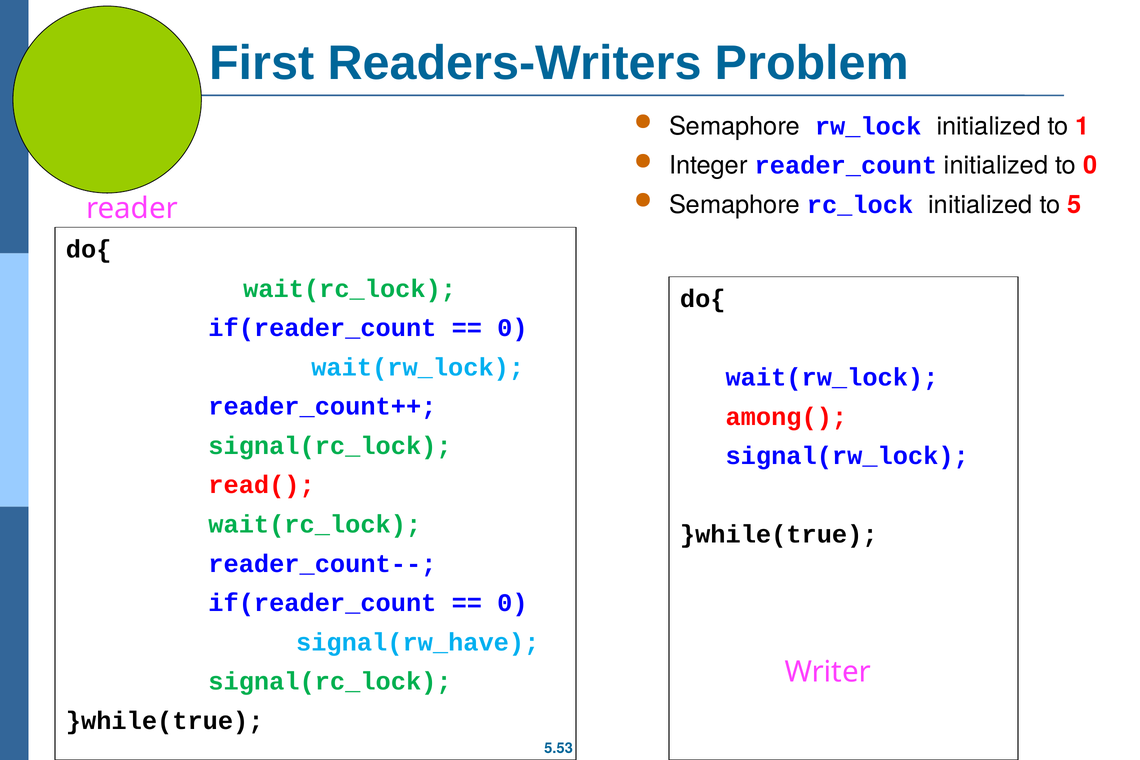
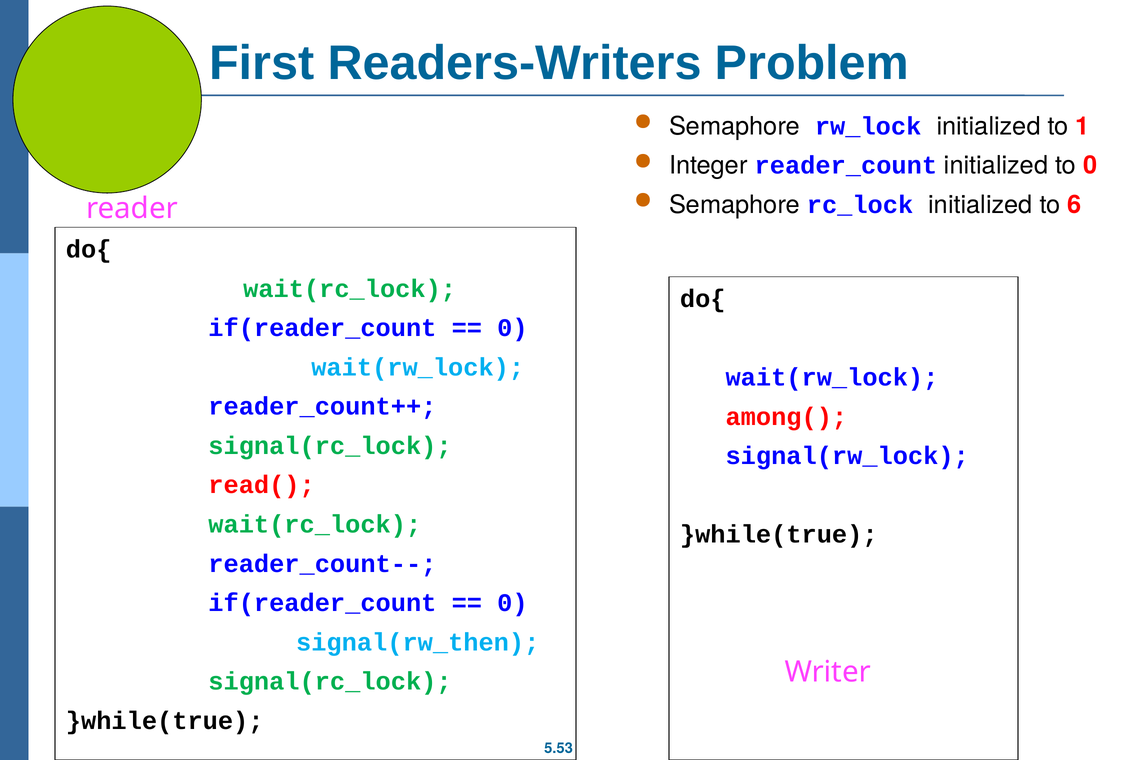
5: 5 -> 6
signal(rw_have: signal(rw_have -> signal(rw_then
